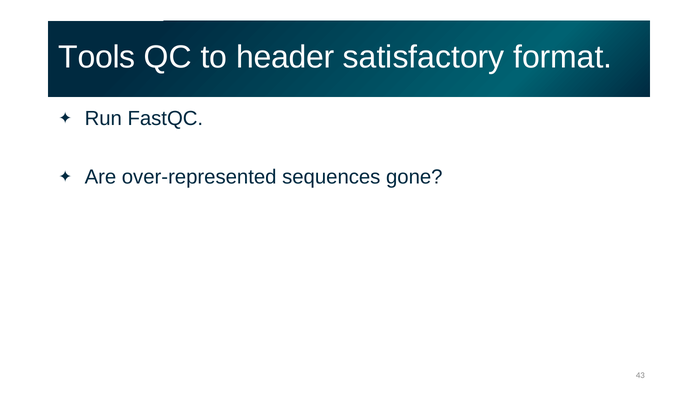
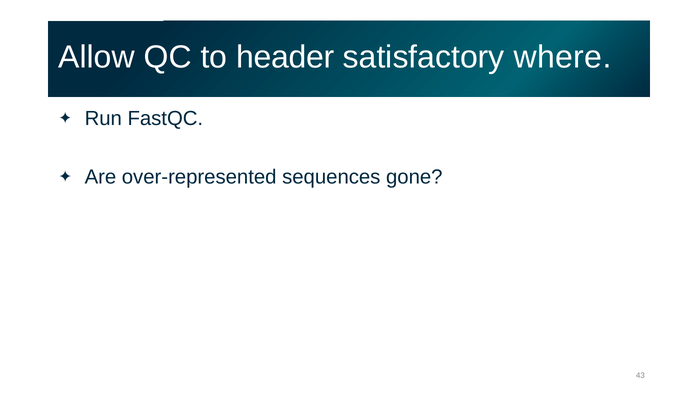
Tools: Tools -> Allow
format: format -> where
